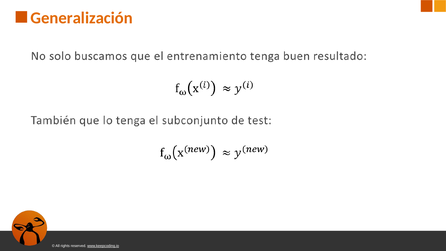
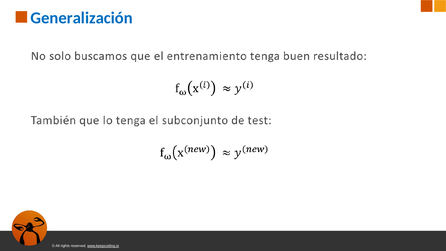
Generalización colour: orange -> blue
